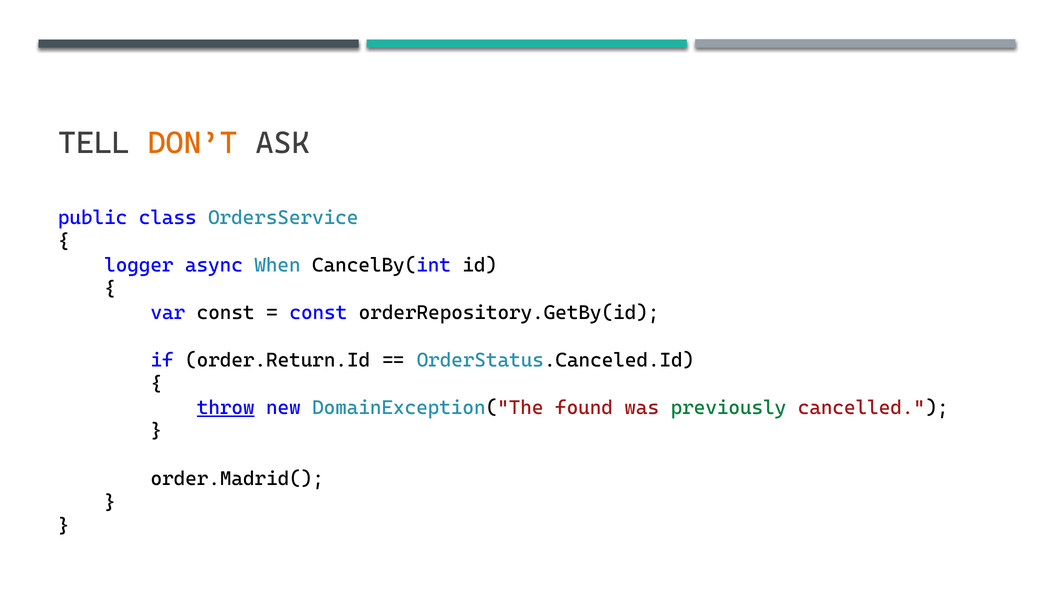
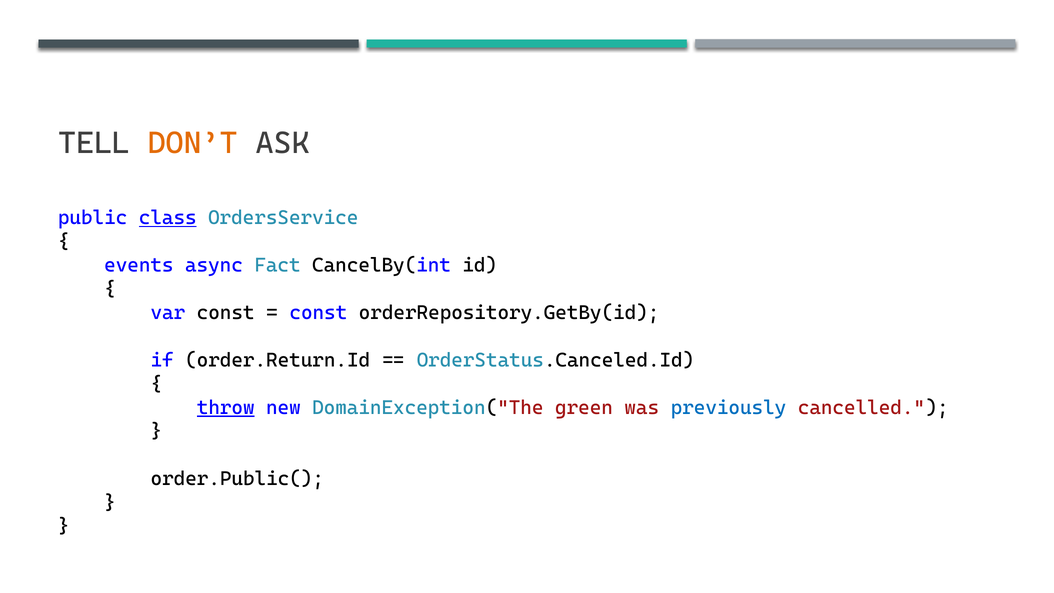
class underline: none -> present
logger: logger -> events
When: When -> Fact
found: found -> green
previously colour: green -> blue
order.Madrid(: order.Madrid( -> order.Public(
